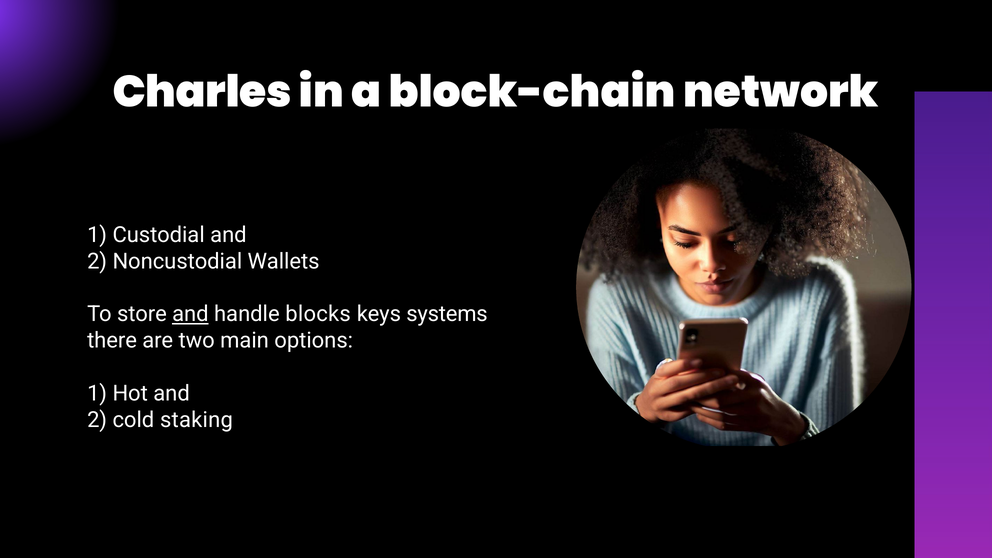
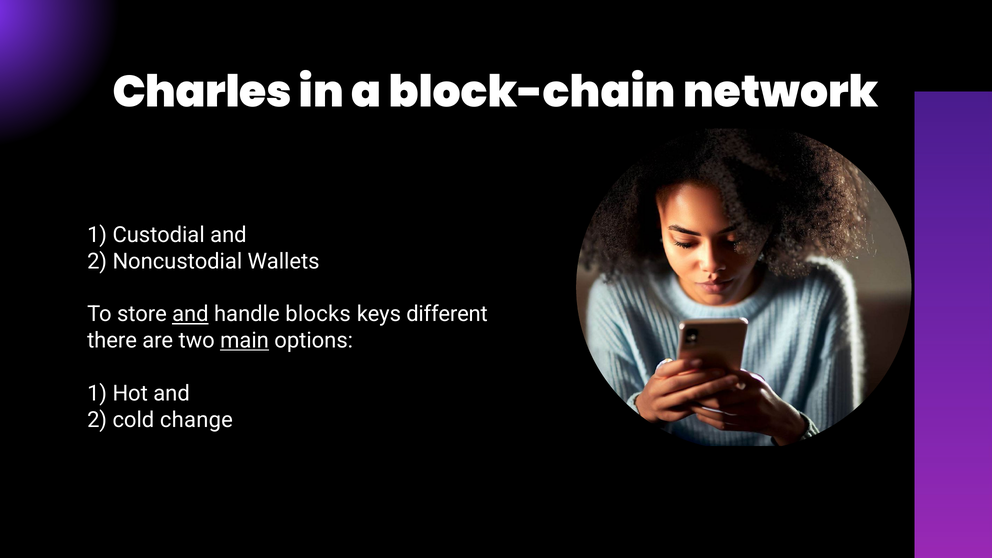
systems: systems -> different
main underline: none -> present
staking: staking -> change
